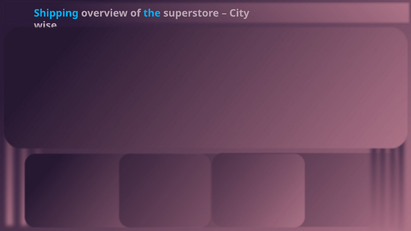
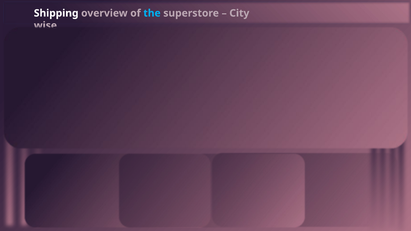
Shipping colour: light blue -> white
